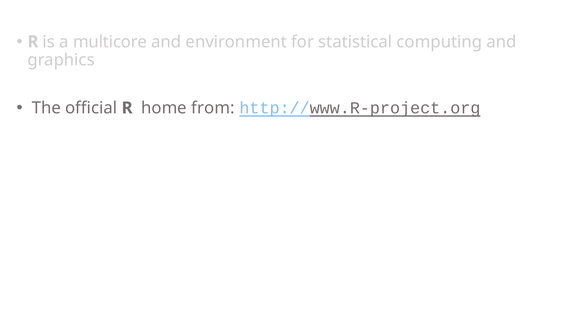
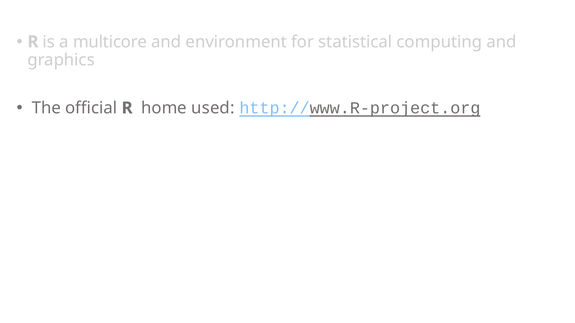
from: from -> used
